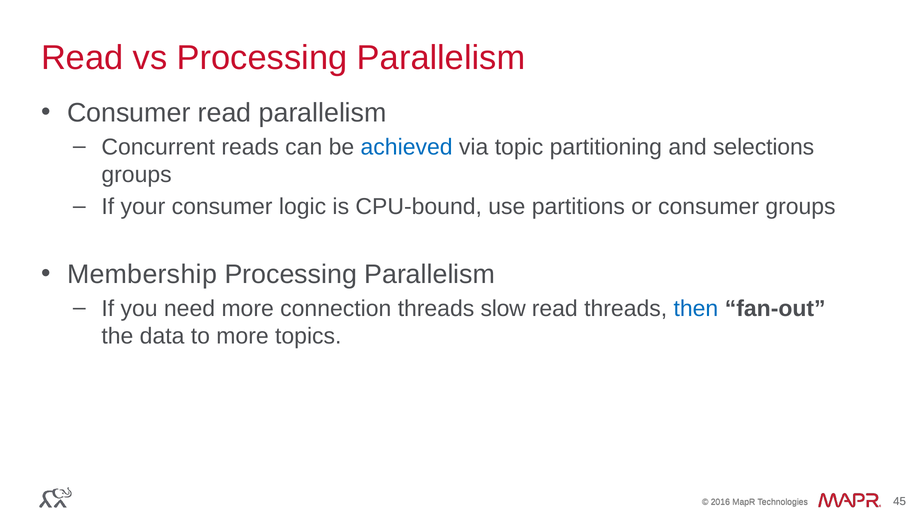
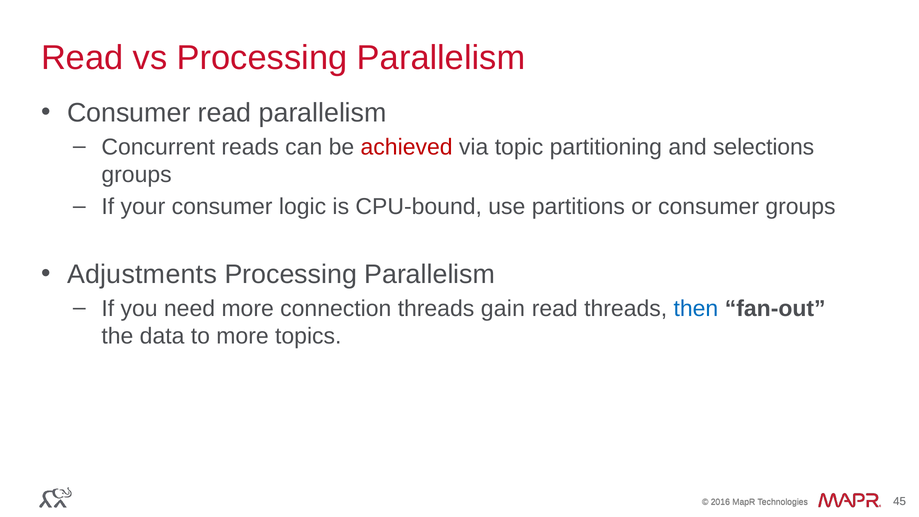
achieved colour: blue -> red
Membership: Membership -> Adjustments
slow: slow -> gain
